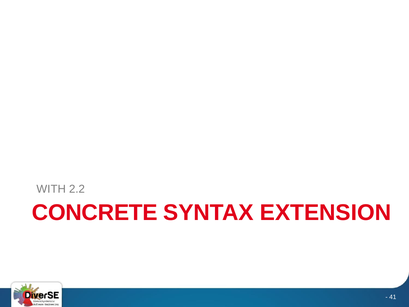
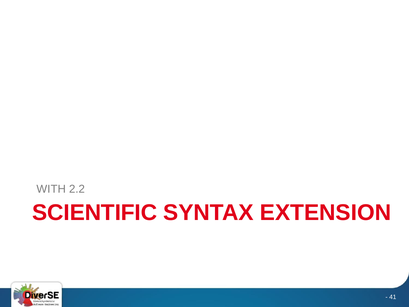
CONCRETE: CONCRETE -> SCIENTIFIC
